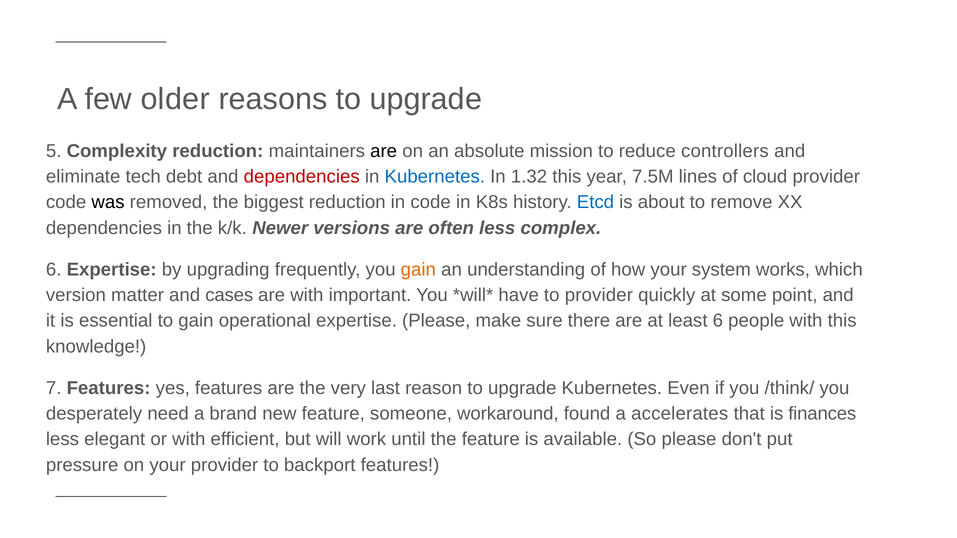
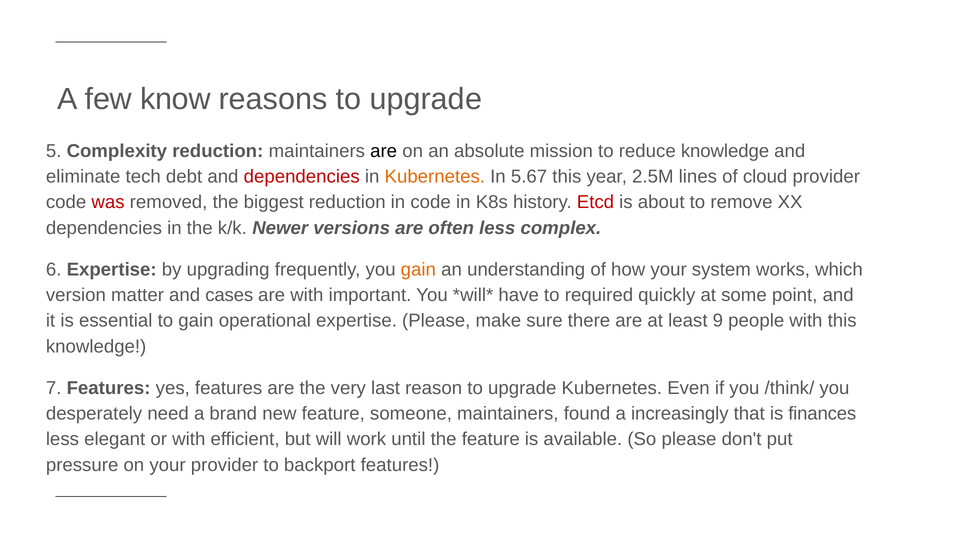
older: older -> know
reduce controllers: controllers -> knowledge
Kubernetes at (435, 177) colour: blue -> orange
1.32: 1.32 -> 5.67
7.5M: 7.5M -> 2.5M
was colour: black -> red
Etcd colour: blue -> red
to provider: provider -> required
least 6: 6 -> 9
someone workaround: workaround -> maintainers
accelerates: accelerates -> increasingly
